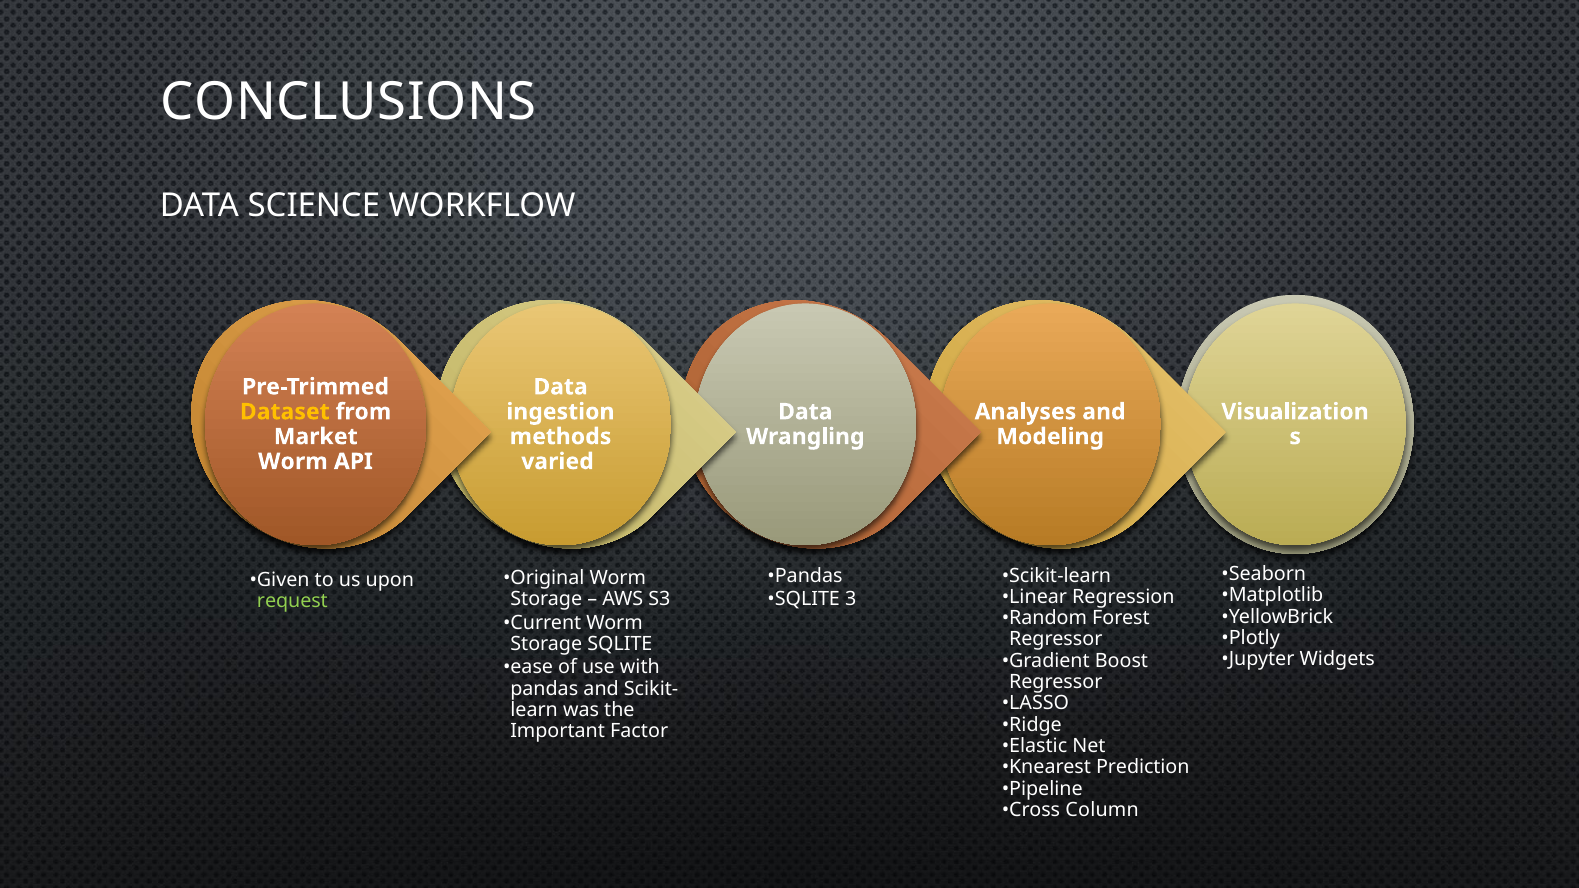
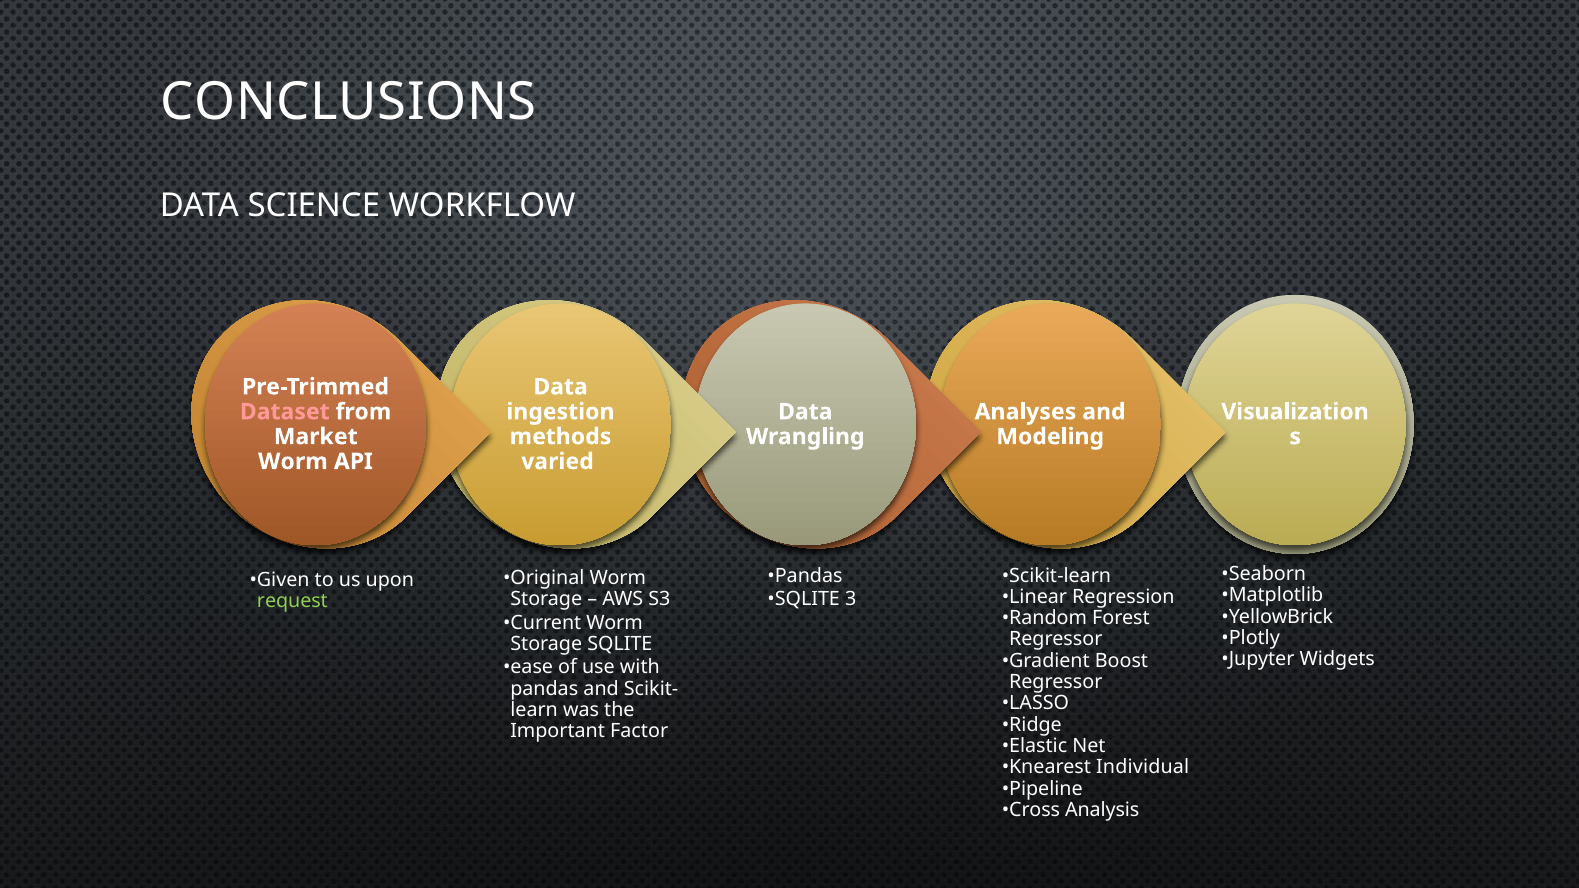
Dataset colour: yellow -> pink
Prediction: Prediction -> Individual
Column: Column -> Analysis
